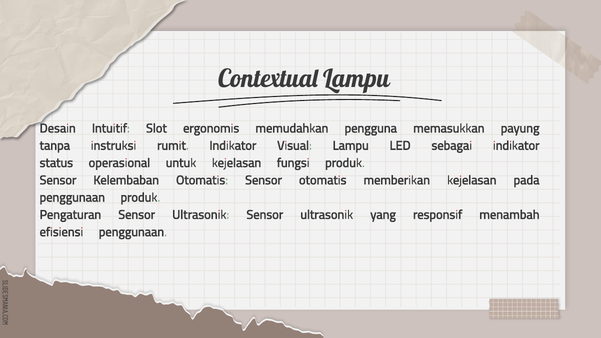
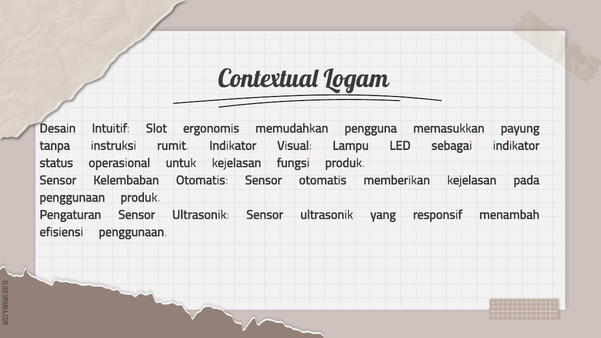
Contextual Lampu: Lampu -> Logam
